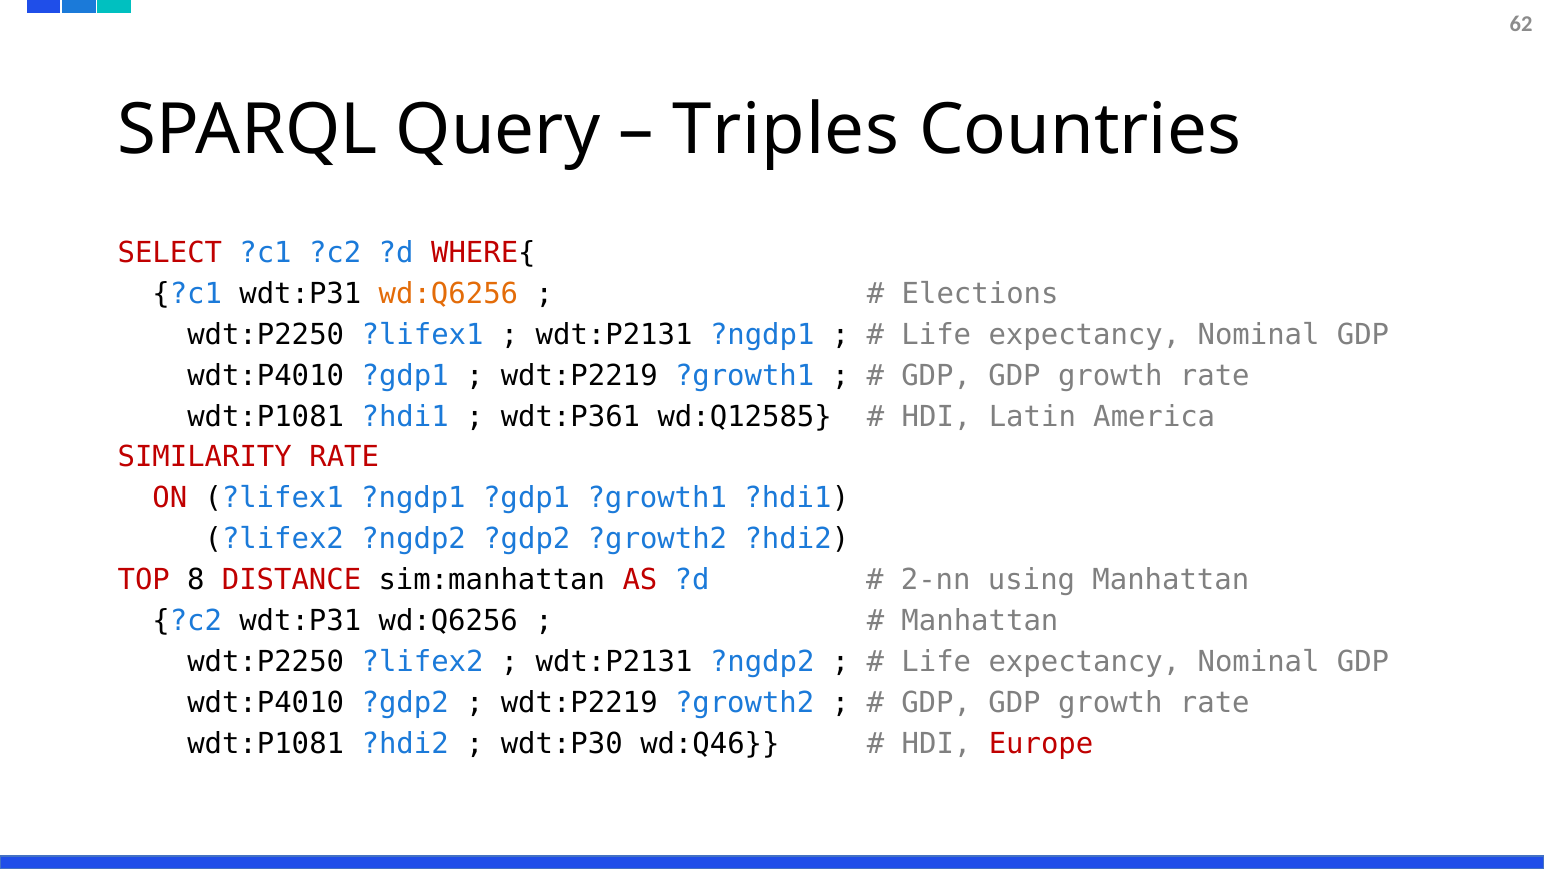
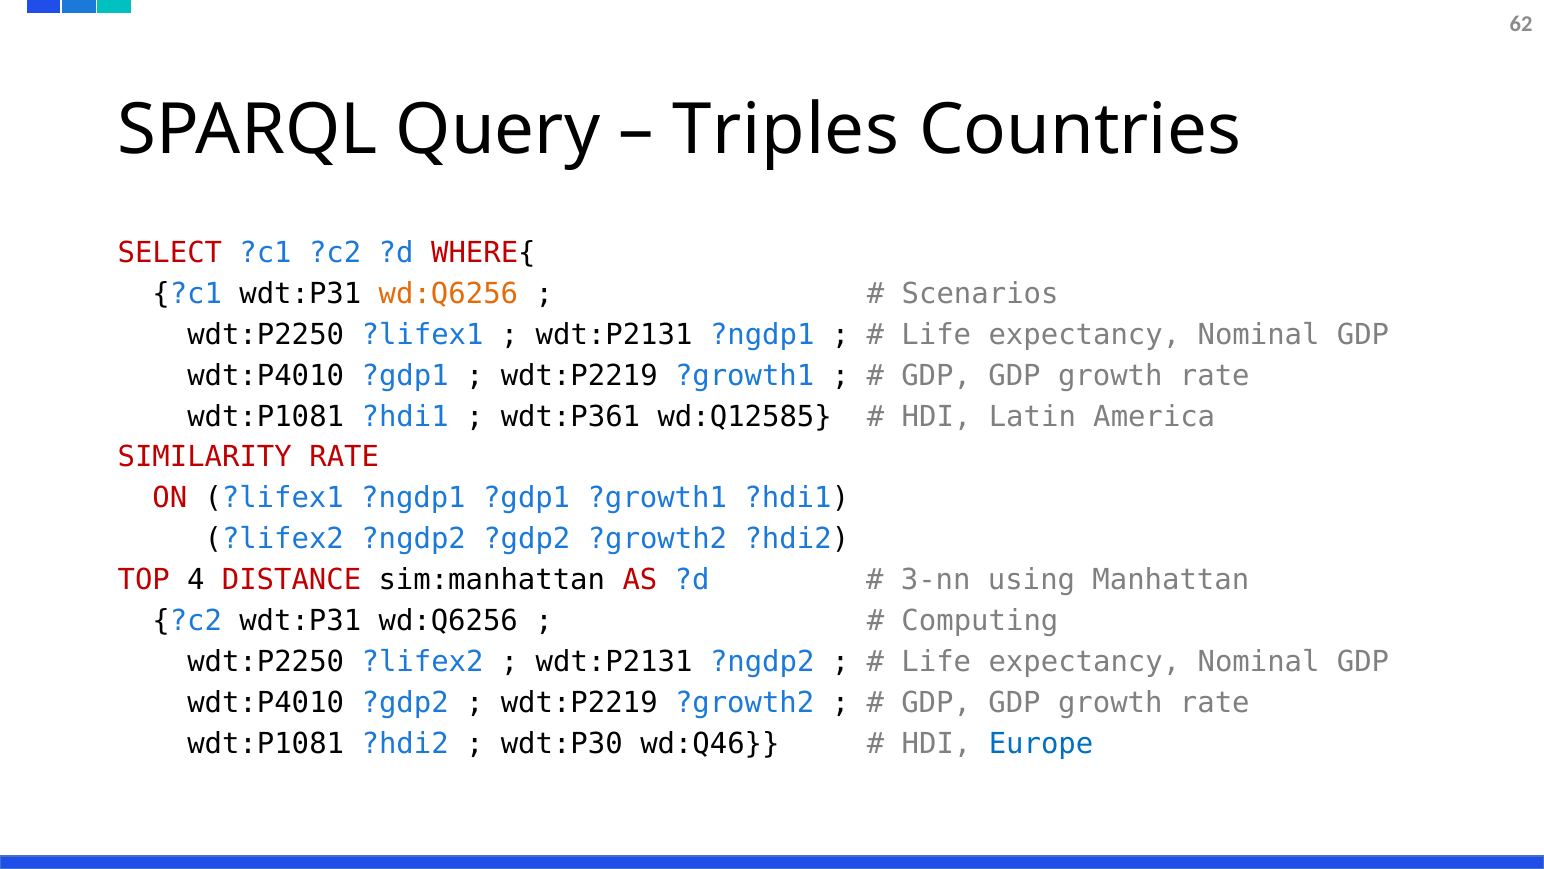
Elections: Elections -> Scenarios
8: 8 -> 4
2-nn: 2-nn -> 3-nn
Manhattan at (980, 621): Manhattan -> Computing
Europe colour: red -> blue
